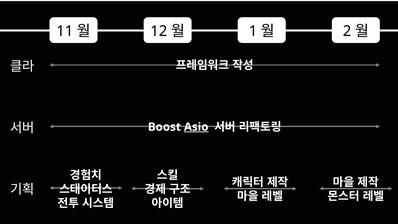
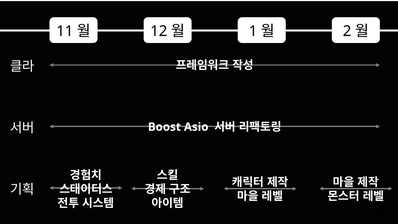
Asio underline: present -> none
